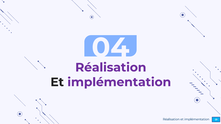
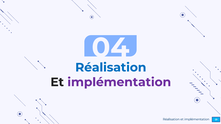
Réalisation at (111, 68) colour: purple -> blue
